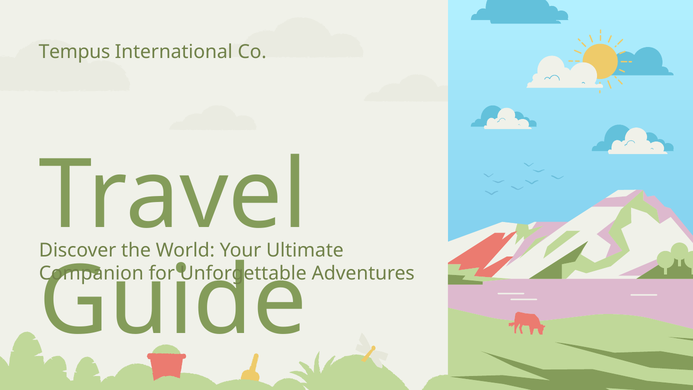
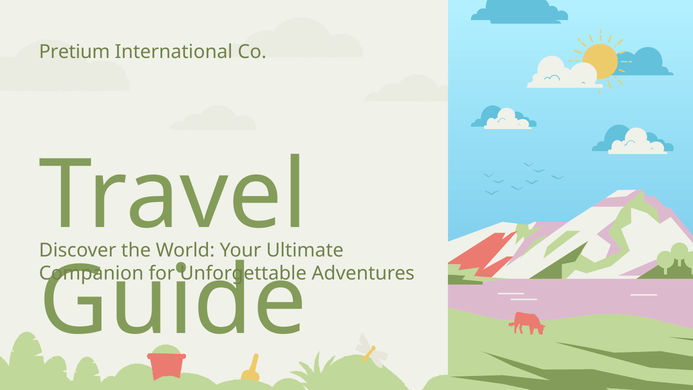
Tempus: Tempus -> Pretium
